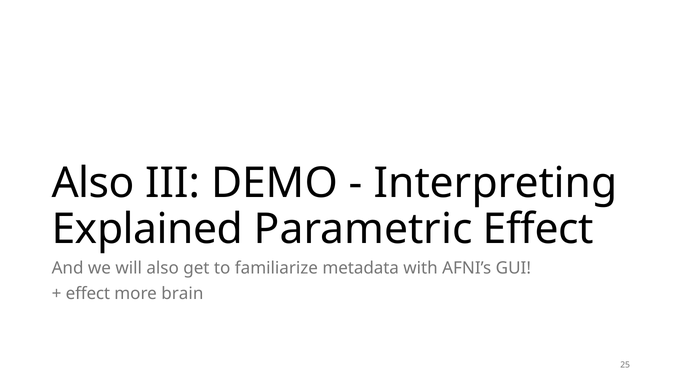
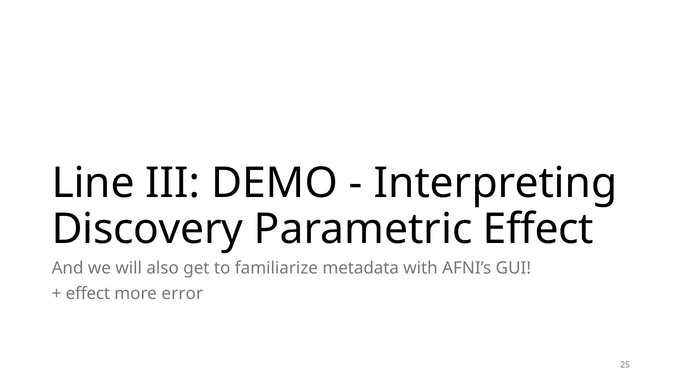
Also at (93, 183): Also -> Line
Explained: Explained -> Discovery
brain: brain -> error
